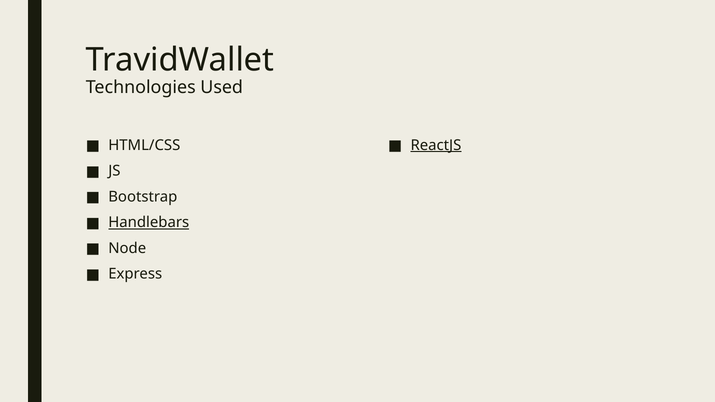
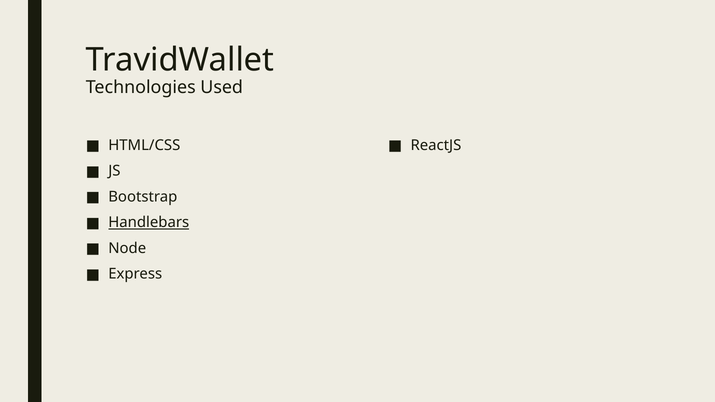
ReactJS underline: present -> none
